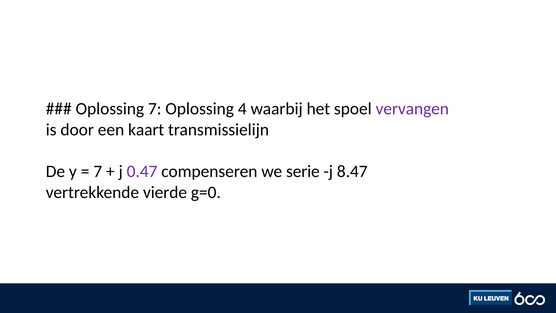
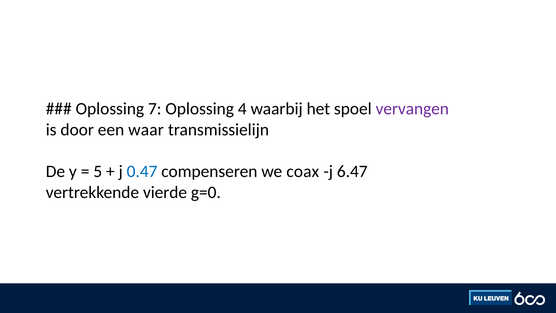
kaart: kaart -> waar
7 at (98, 171): 7 -> 5
0.47 colour: purple -> blue
serie: serie -> coax
8.47: 8.47 -> 6.47
